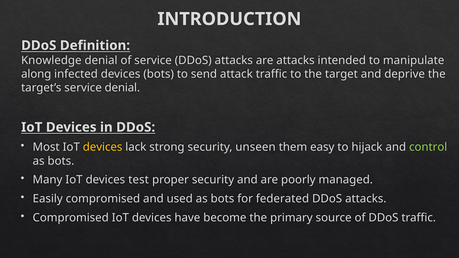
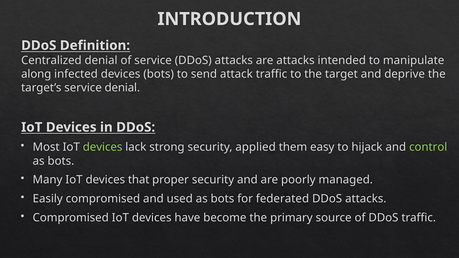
Knowledge: Knowledge -> Centralized
devices at (103, 147) colour: yellow -> light green
unseen: unseen -> applied
test: test -> that
